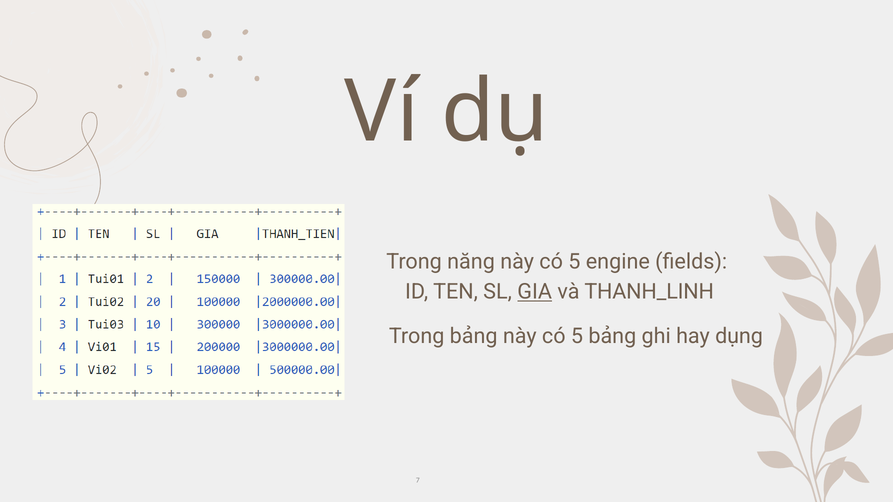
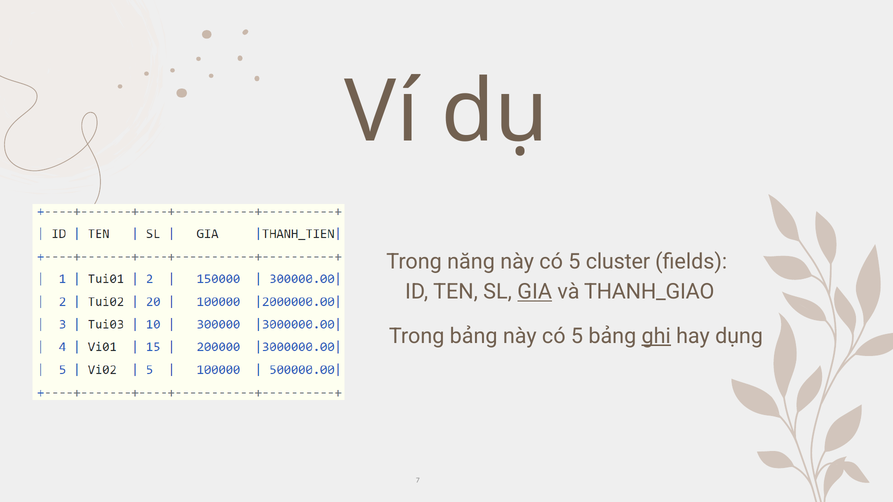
engine: engine -> cluster
THANH_LINH: THANH_LINH -> THANH_GIAO
ghi underline: none -> present
